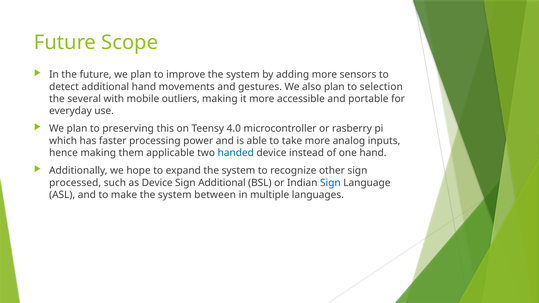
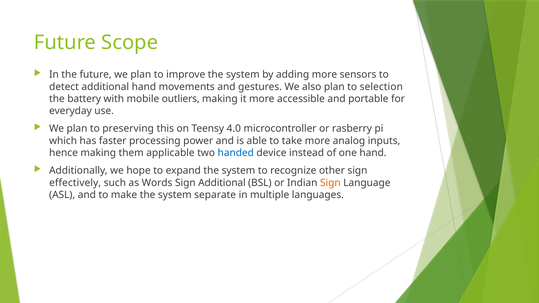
several: several -> battery
processed: processed -> effectively
as Device: Device -> Words
Sign at (330, 183) colour: blue -> orange
between: between -> separate
